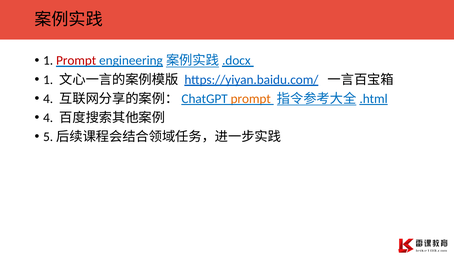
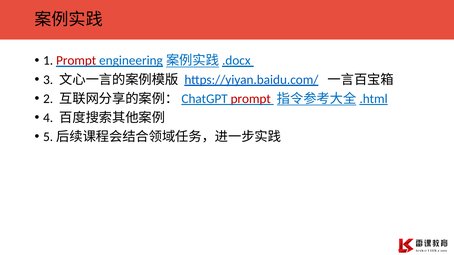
1 at (48, 80): 1 -> 3
4 at (48, 99): 4 -> 2
prompt at (251, 99) colour: orange -> red
